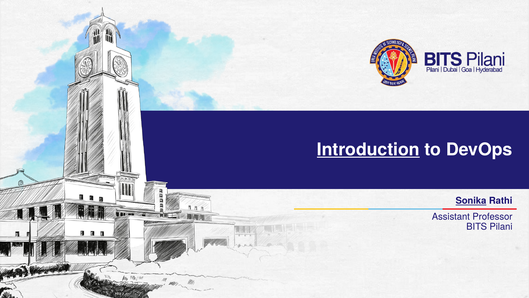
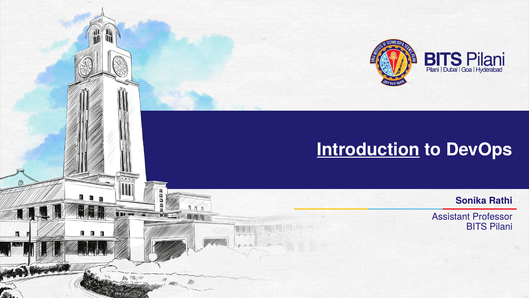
Sonika underline: present -> none
